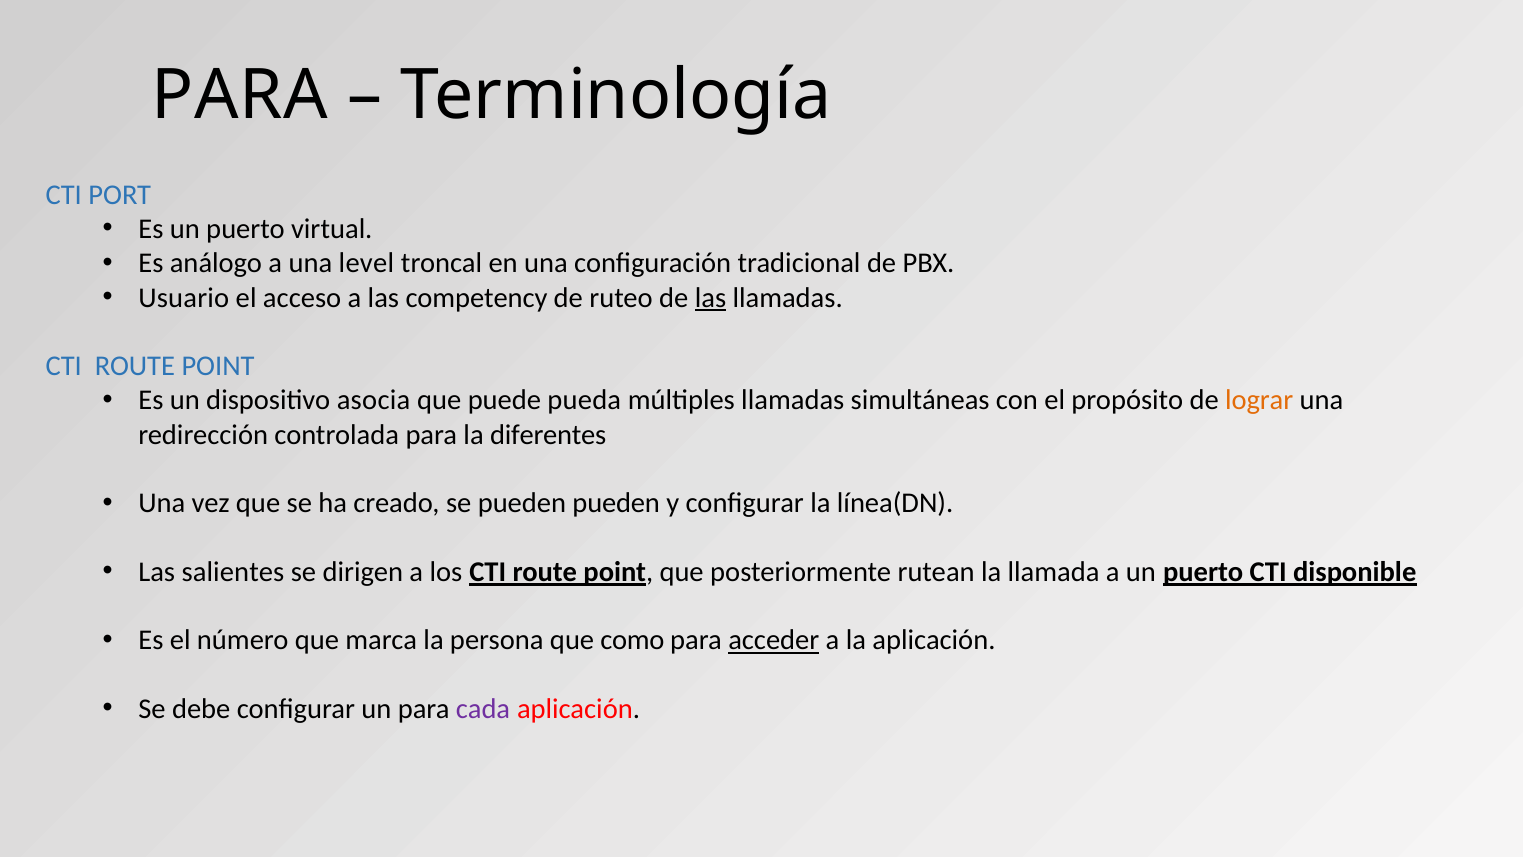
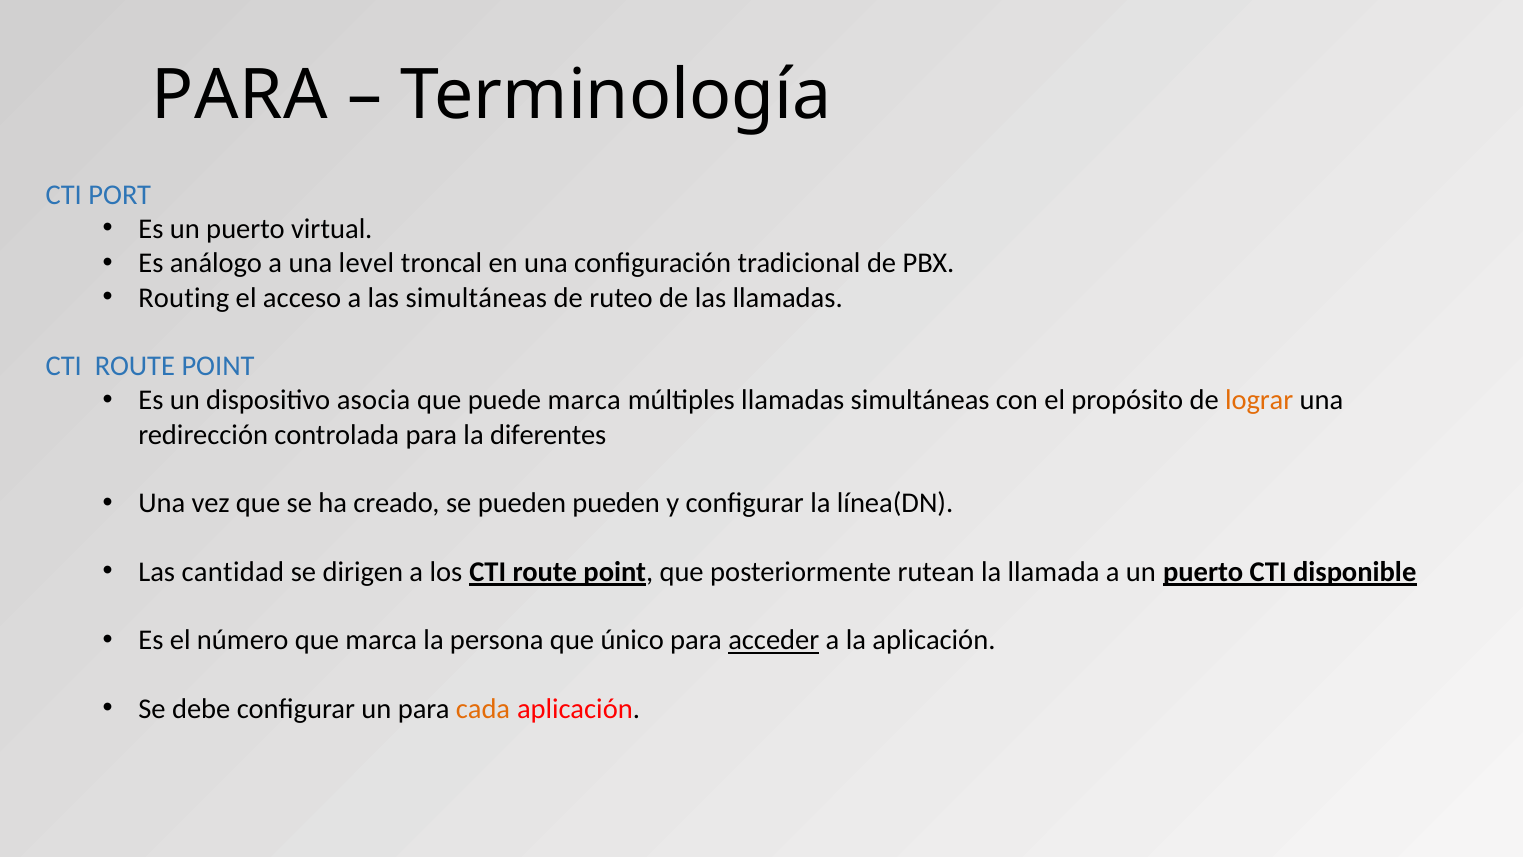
Usuario: Usuario -> Routing
las competency: competency -> simultáneas
las at (710, 297) underline: present -> none
puede pueda: pueda -> marca
salientes: salientes -> cantidad
como: como -> único
cada colour: purple -> orange
